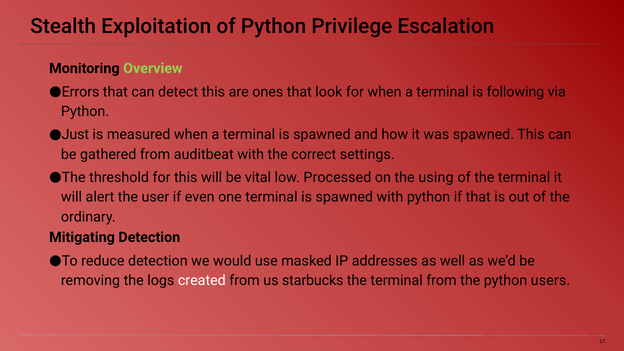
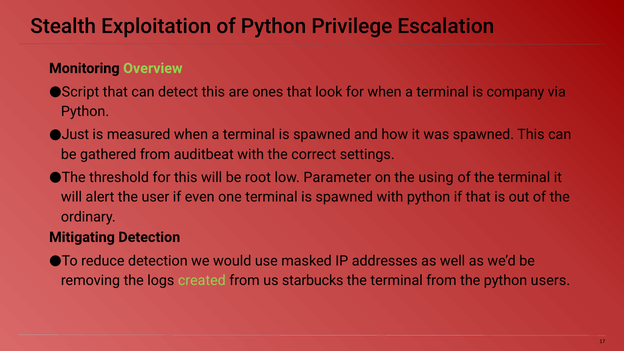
Errors: Errors -> Script
following: following -> company
vital: vital -> root
Processed: Processed -> Parameter
created colour: white -> light green
